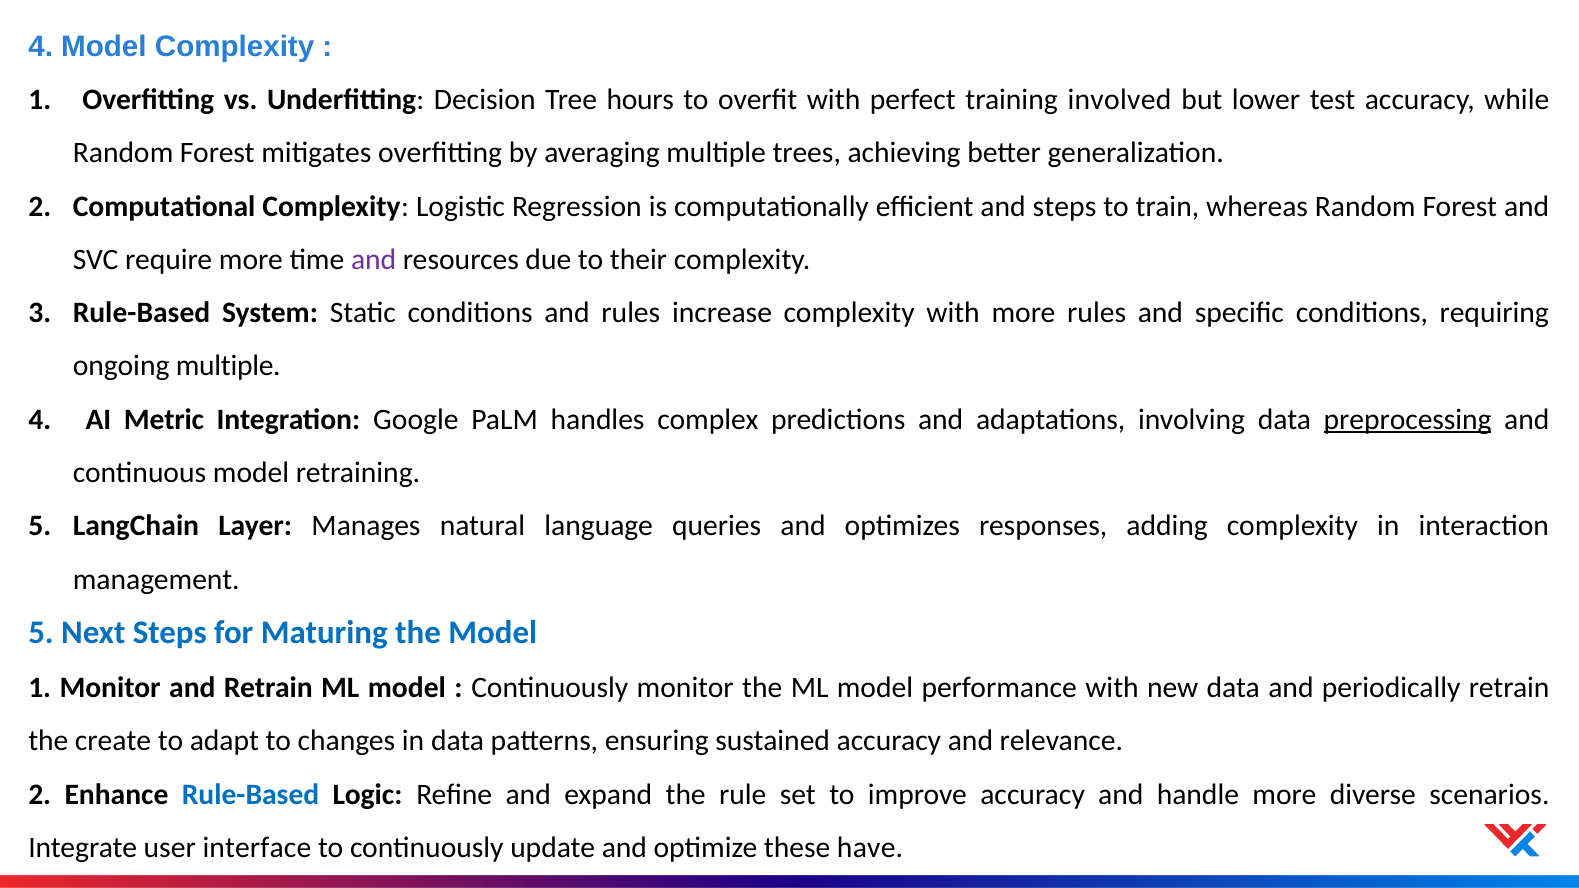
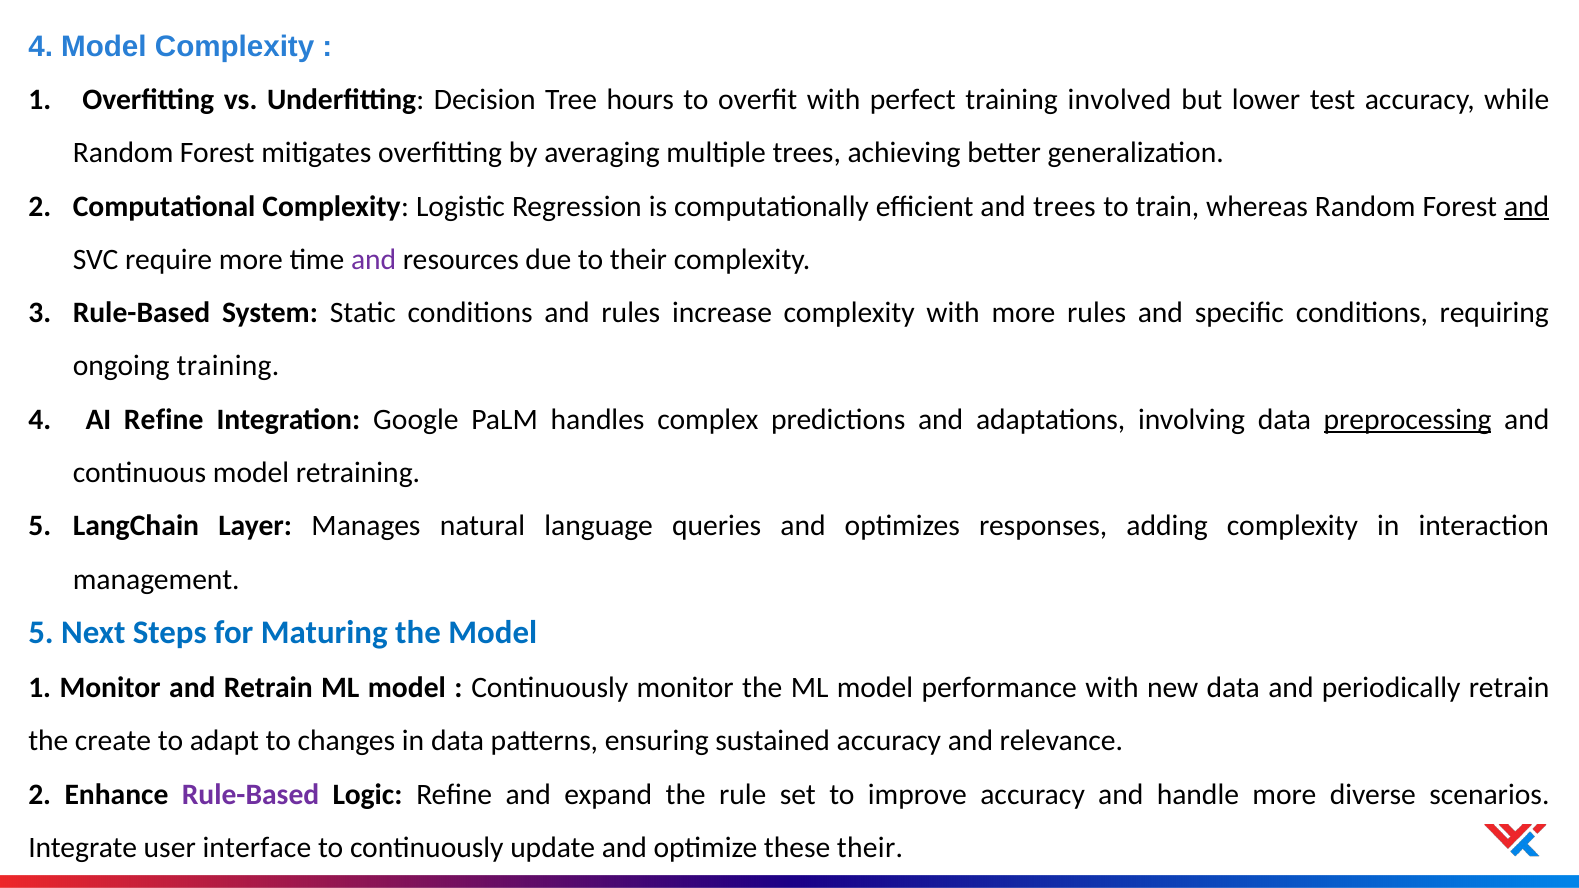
and steps: steps -> trees
and at (1527, 206) underline: none -> present
ongoing multiple: multiple -> training
AI Metric: Metric -> Refine
Rule-Based at (251, 795) colour: blue -> purple
these have: have -> their
